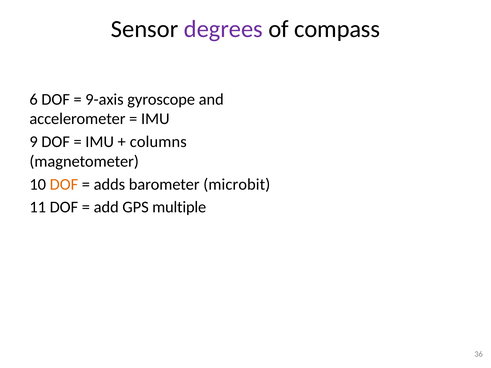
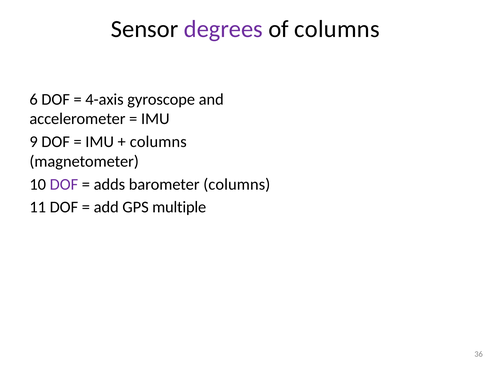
of compass: compass -> columns
9-axis: 9-axis -> 4-axis
DOF at (64, 184) colour: orange -> purple
barometer microbit: microbit -> columns
